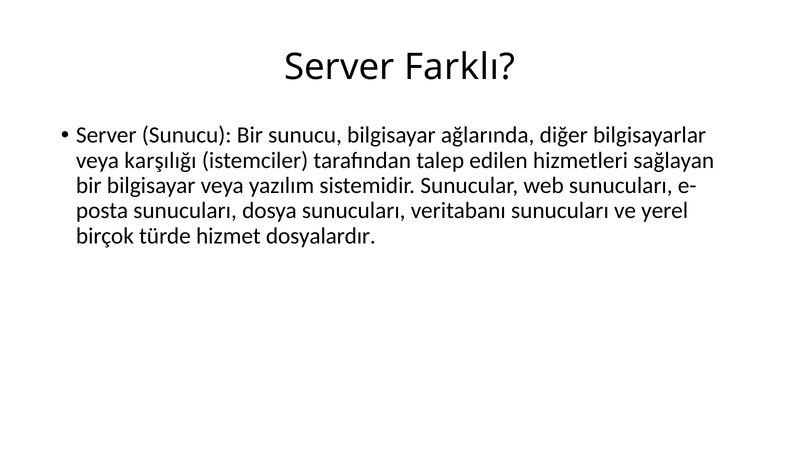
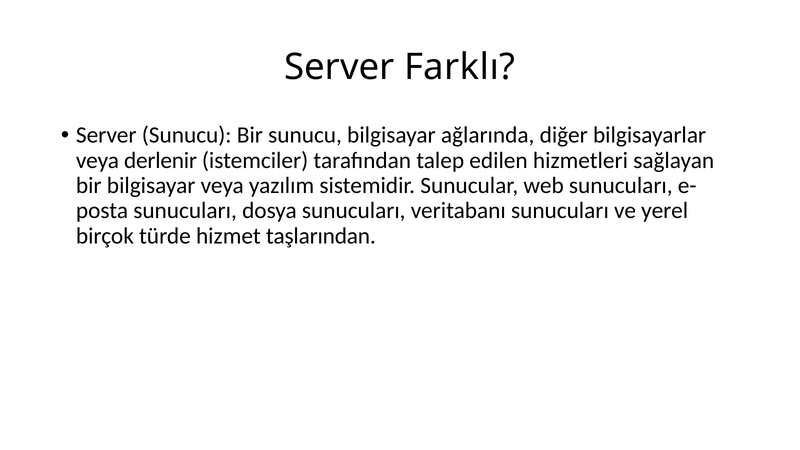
karşılığı: karşılığı -> derlenir
dosyalardır: dosyalardır -> taşlarından
